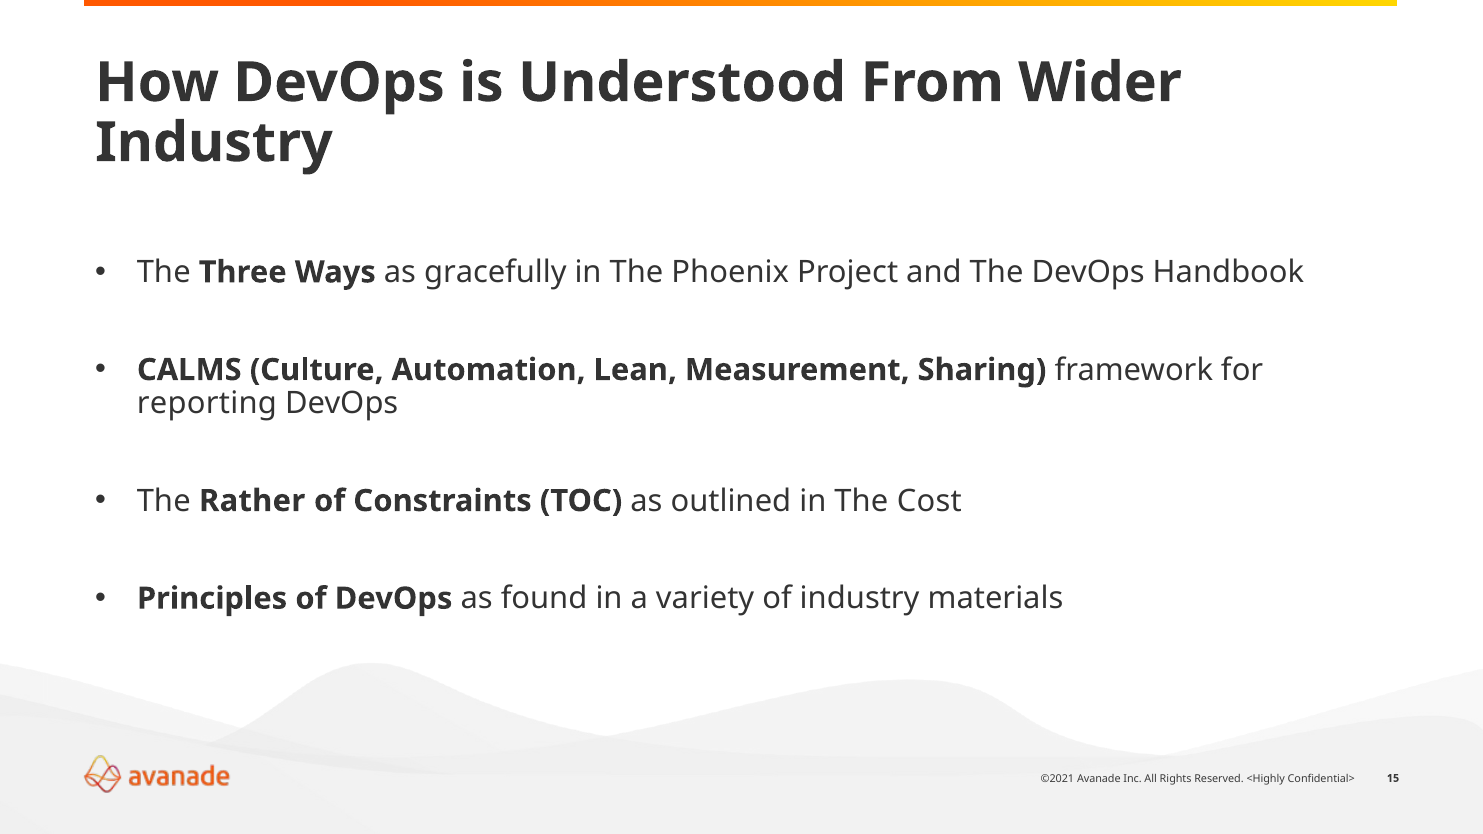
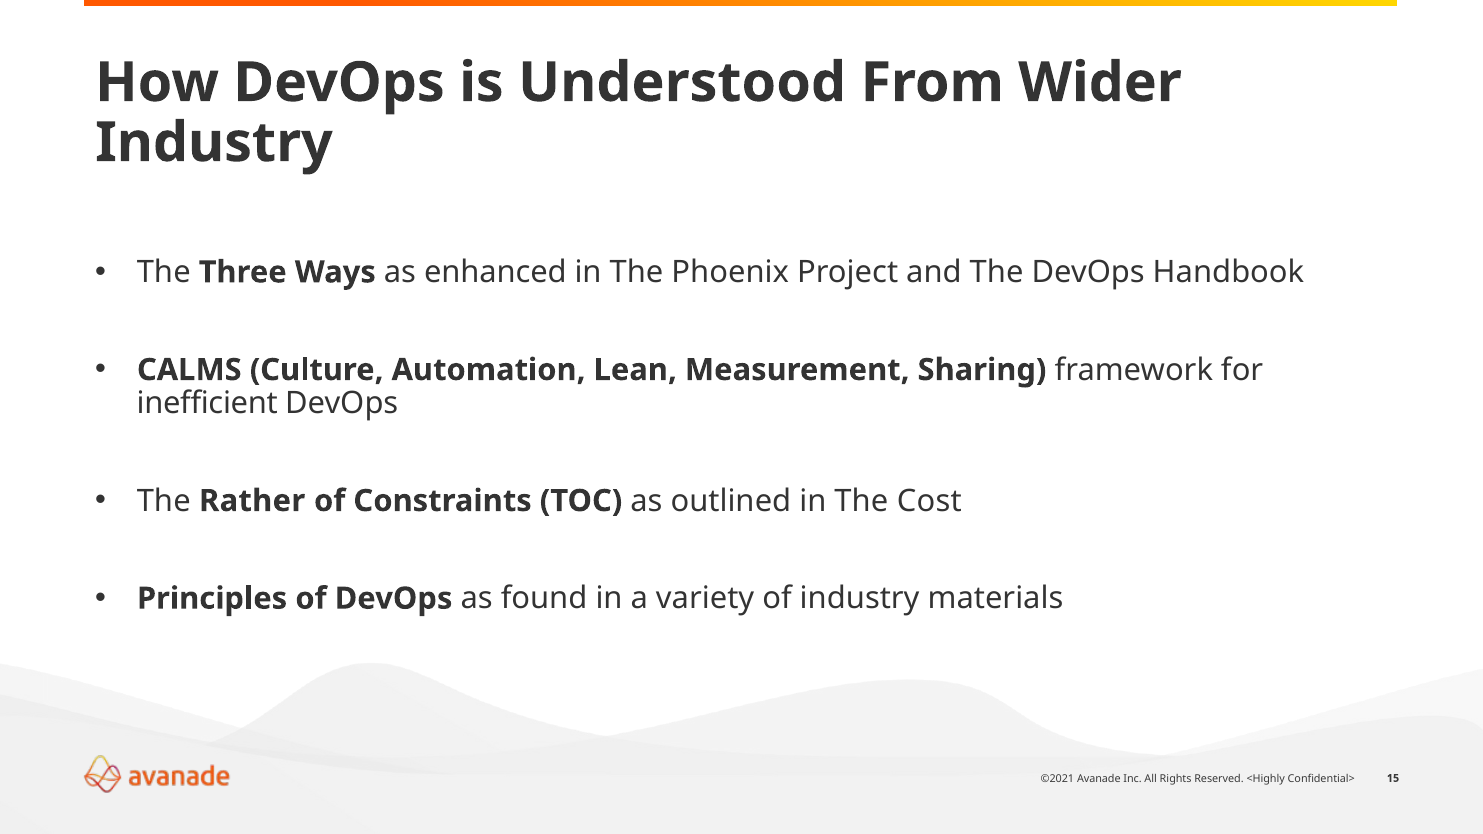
gracefully: gracefully -> enhanced
reporting: reporting -> inefficient
